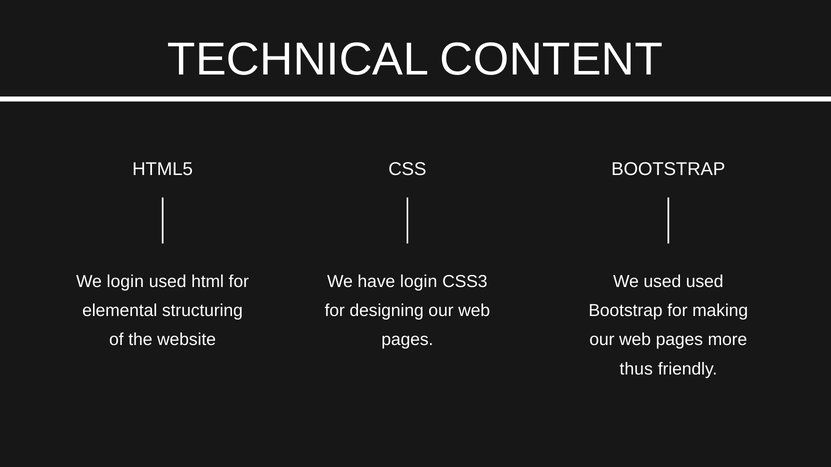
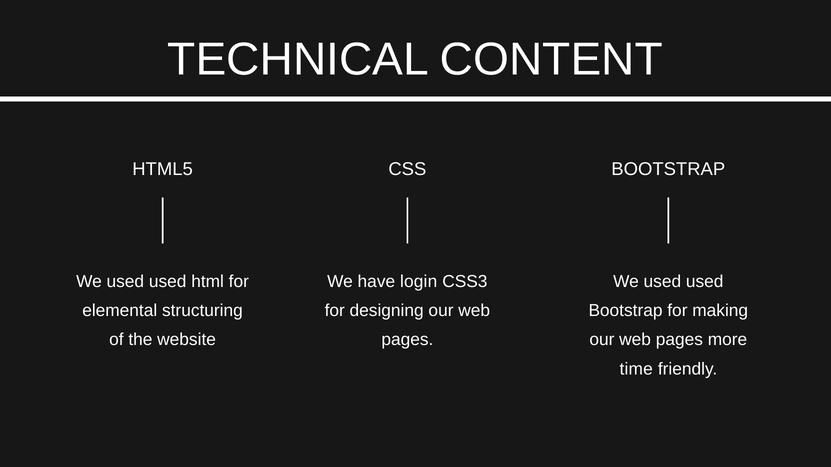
login at (125, 282): login -> used
thus: thus -> time
